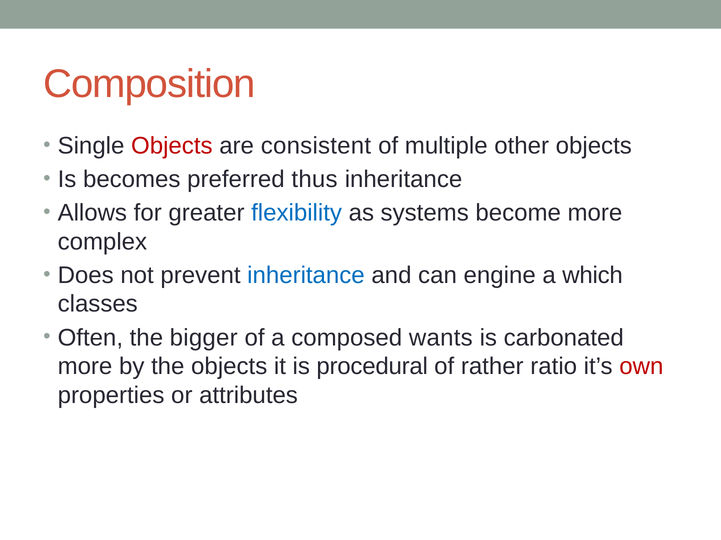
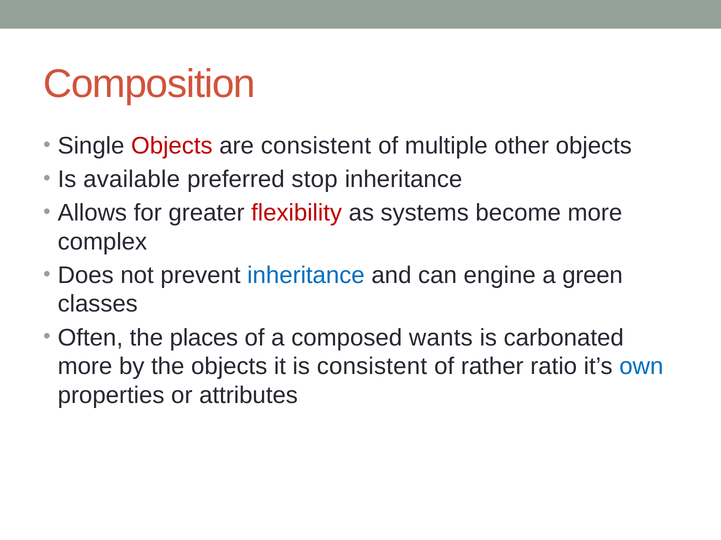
becomes: becomes -> available
thus: thus -> stop
flexibility colour: blue -> red
which: which -> green
bigger: bigger -> places
is procedural: procedural -> consistent
own colour: red -> blue
